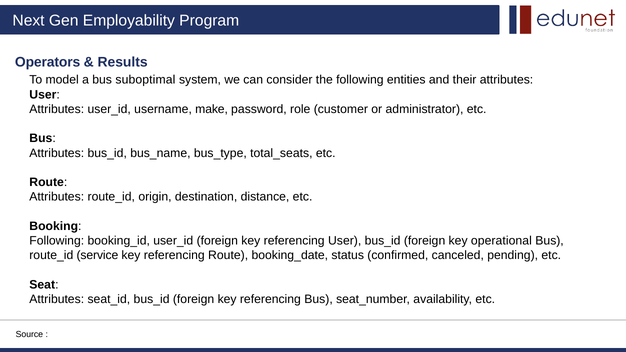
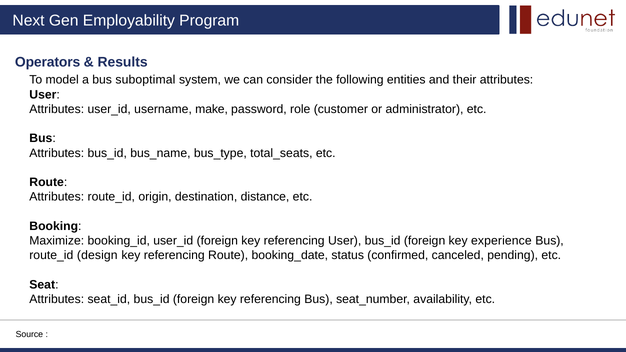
Following at (57, 241): Following -> Maximize
operational: operational -> experience
service: service -> design
